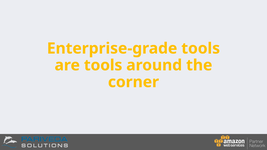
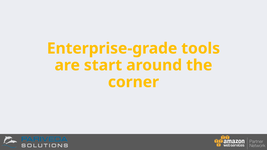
are tools: tools -> start
